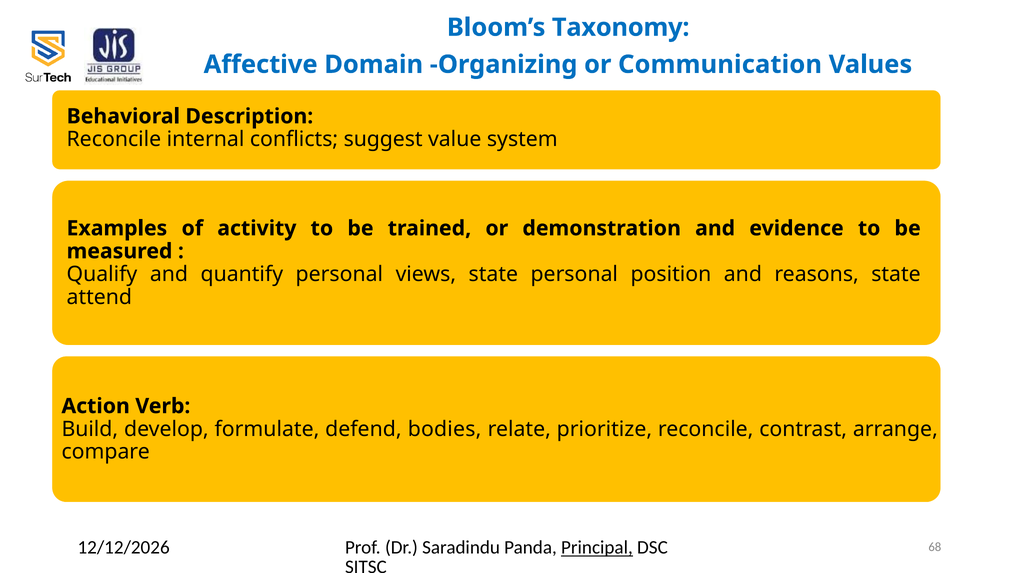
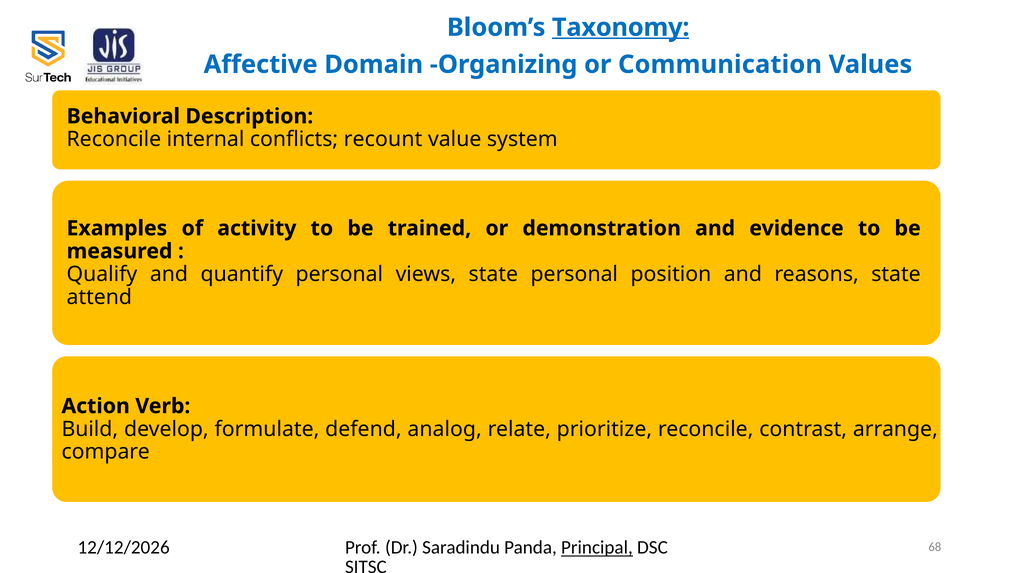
Taxonomy underline: none -> present
suggest: suggest -> recount
bodies: bodies -> analog
